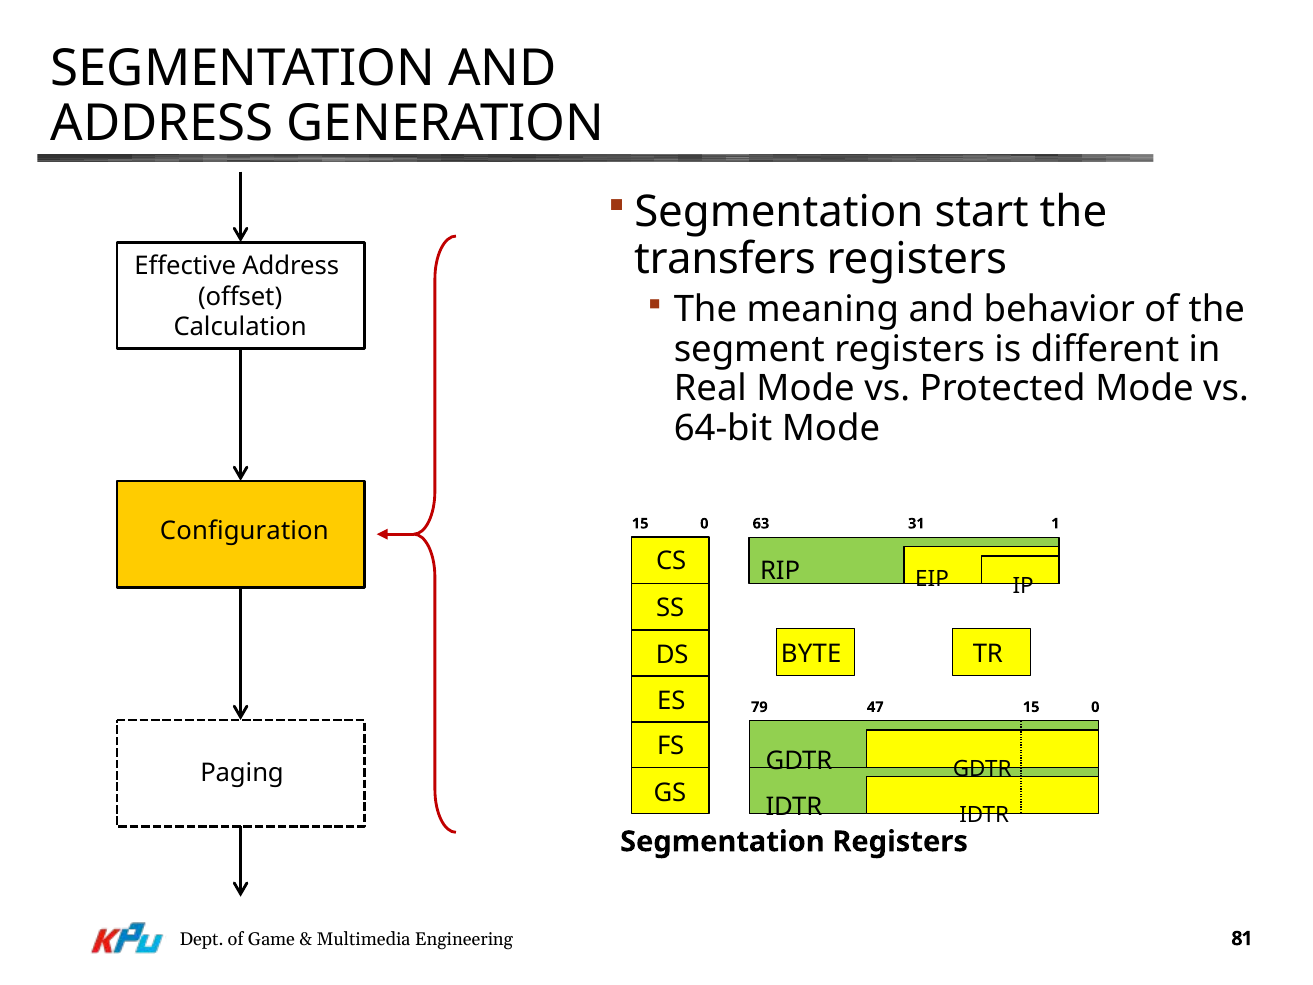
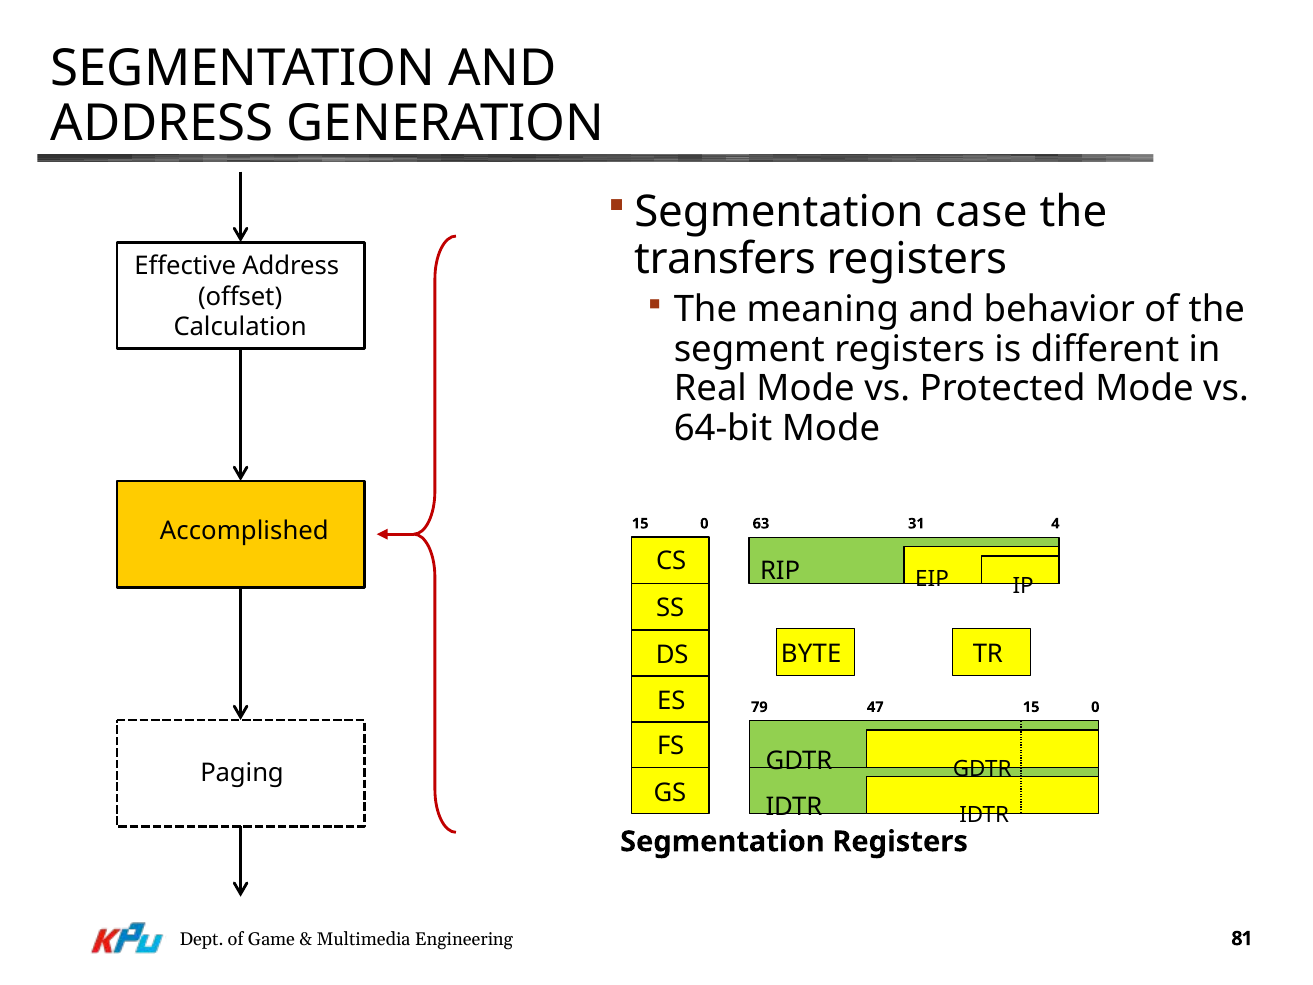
start: start -> case
1: 1 -> 4
Configuration: Configuration -> Accomplished
